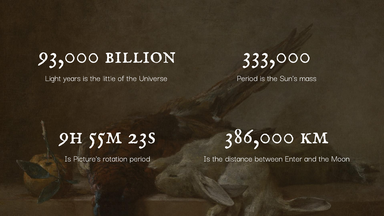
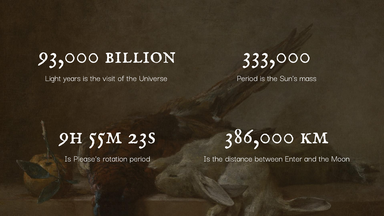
little: little -> visit
Picture's: Picture's -> Please's
